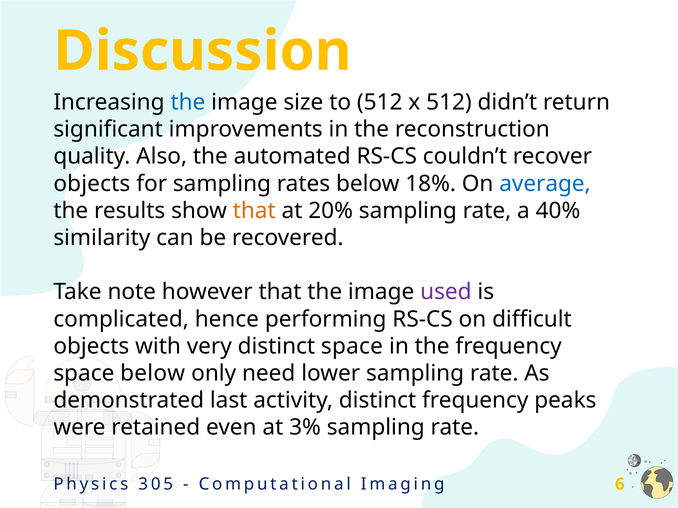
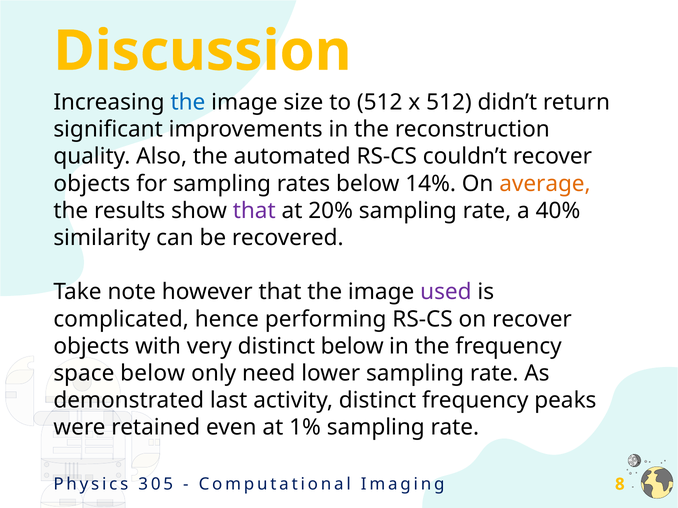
18%: 18% -> 14%
average colour: blue -> orange
that at (254, 211) colour: orange -> purple
on difficult: difficult -> recover
distinct space: space -> below
3%: 3% -> 1%
6: 6 -> 8
